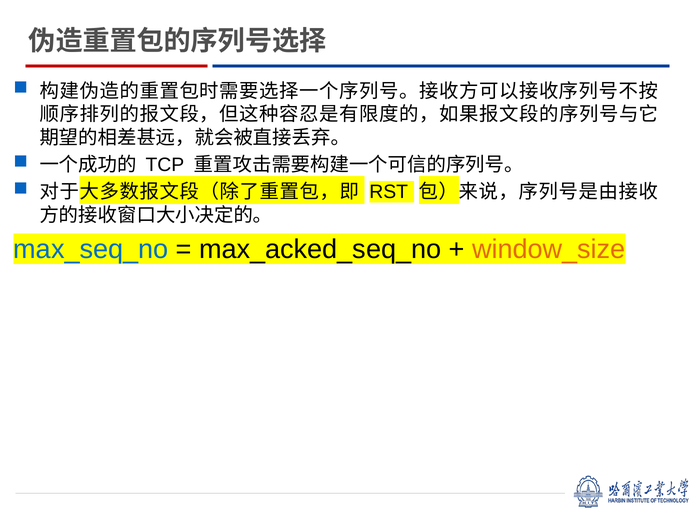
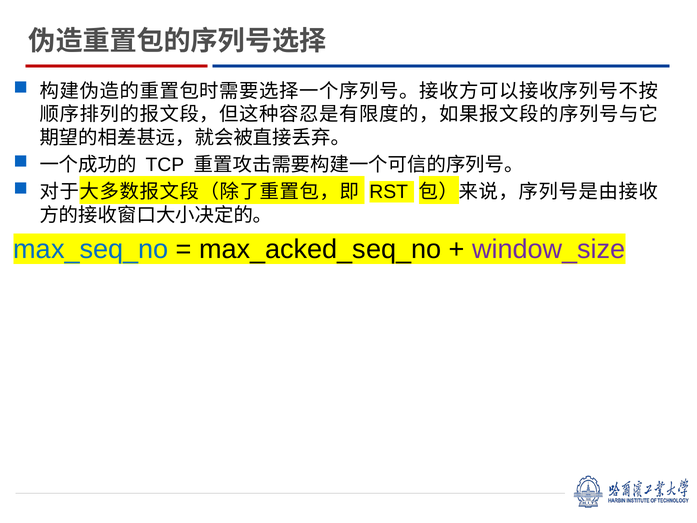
window_size colour: orange -> purple
